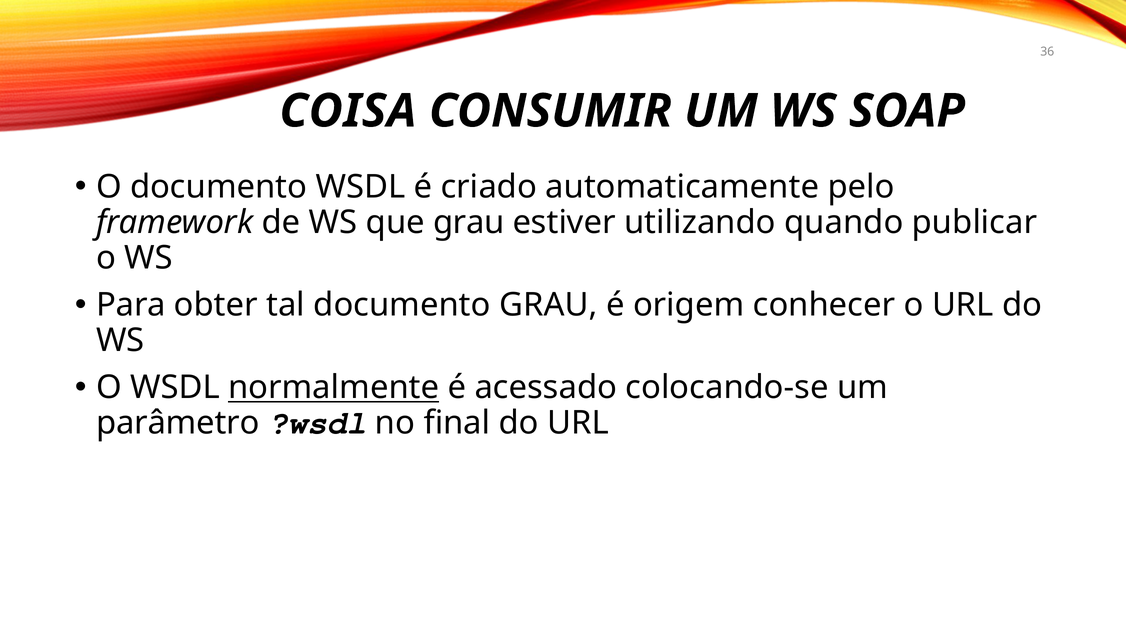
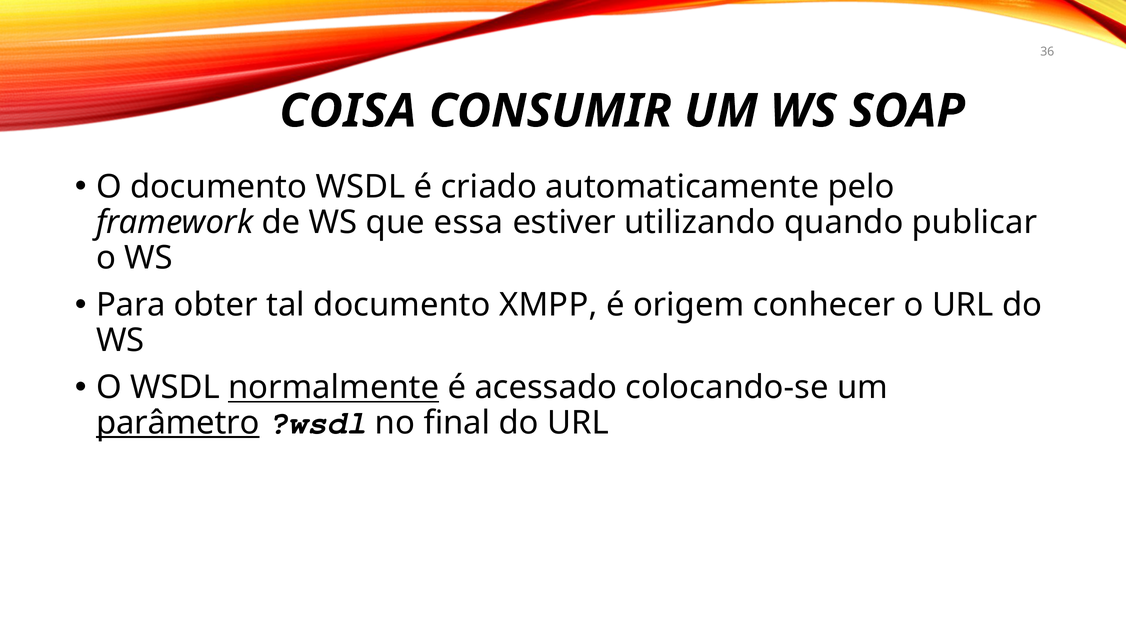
que grau: grau -> essa
documento GRAU: GRAU -> XMPP
parâmetro underline: none -> present
